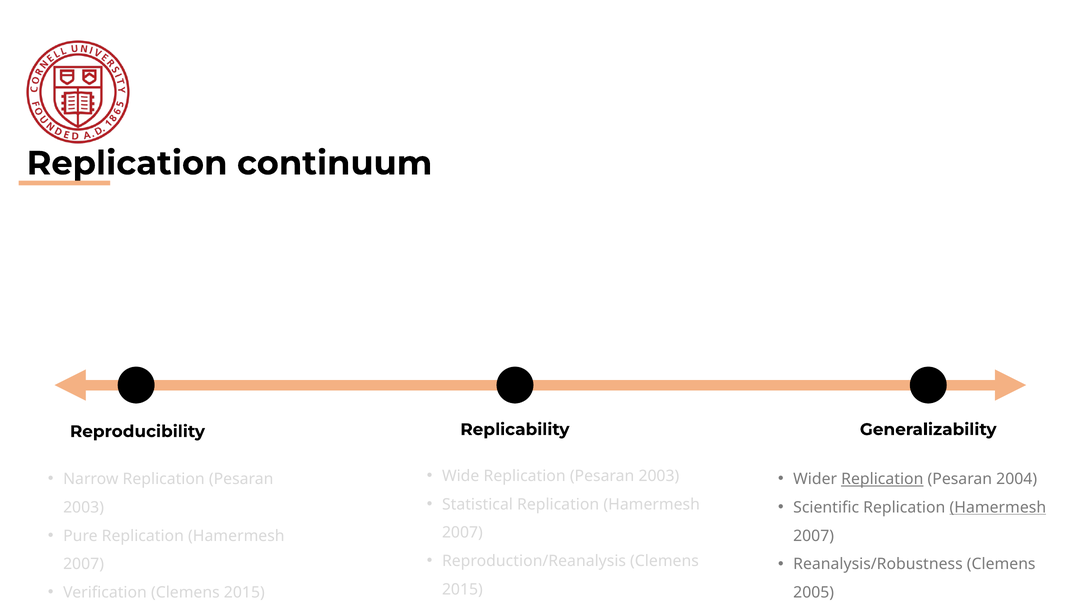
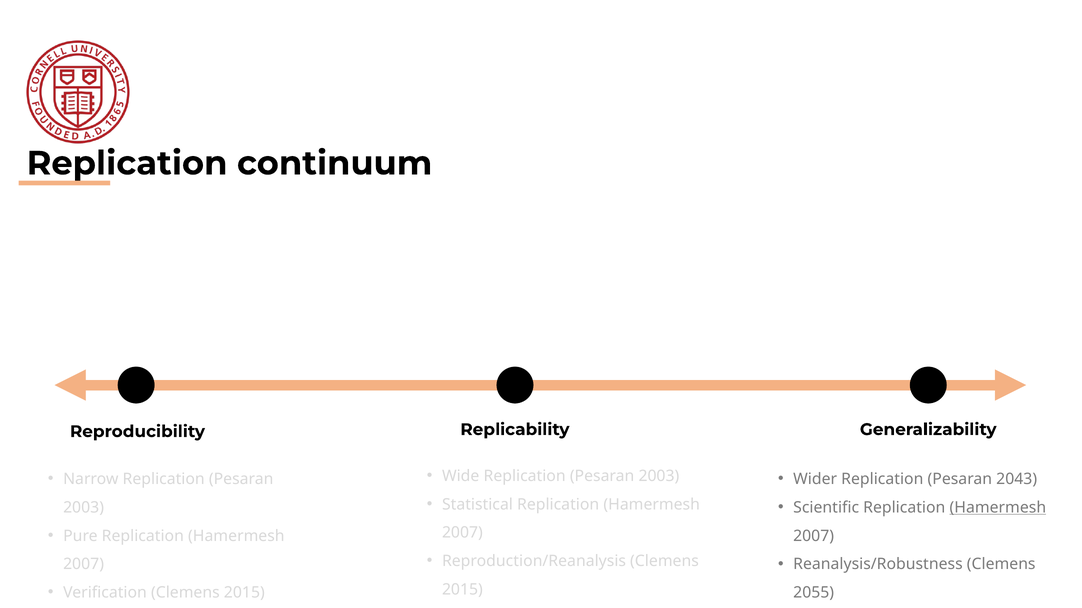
Replication at (882, 480) underline: present -> none
2004: 2004 -> 2043
2005: 2005 -> 2055
